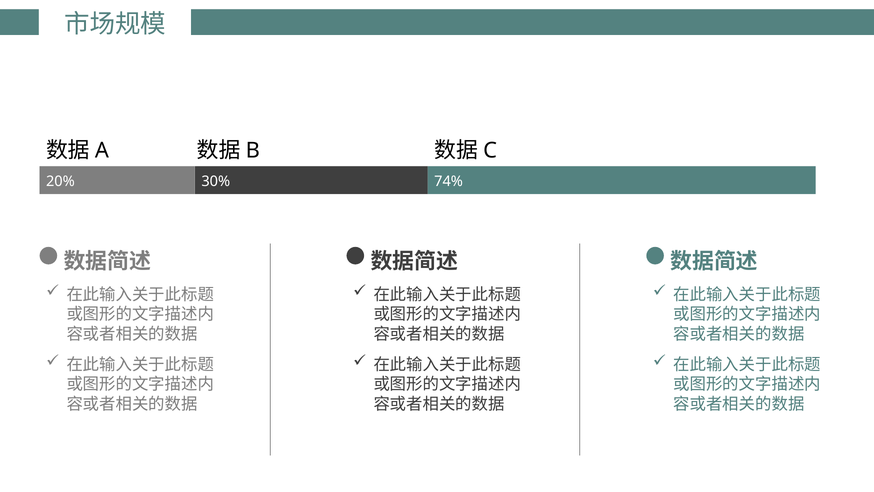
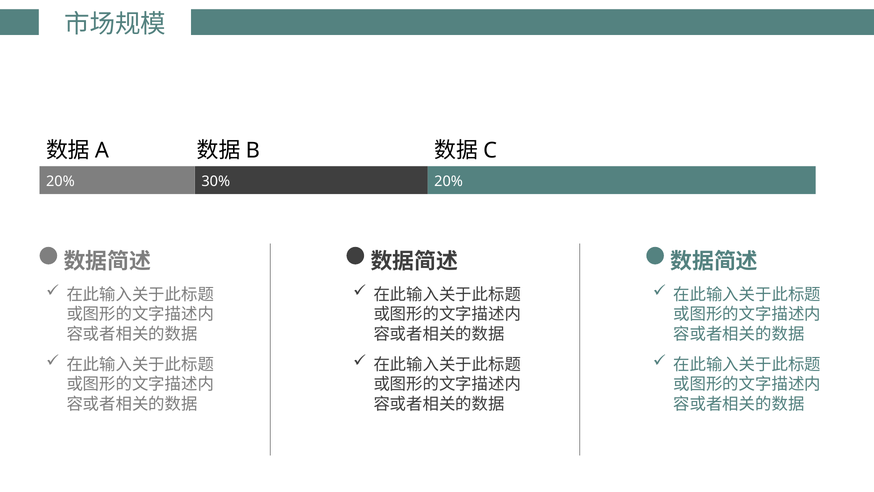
30% 74%: 74% -> 20%
